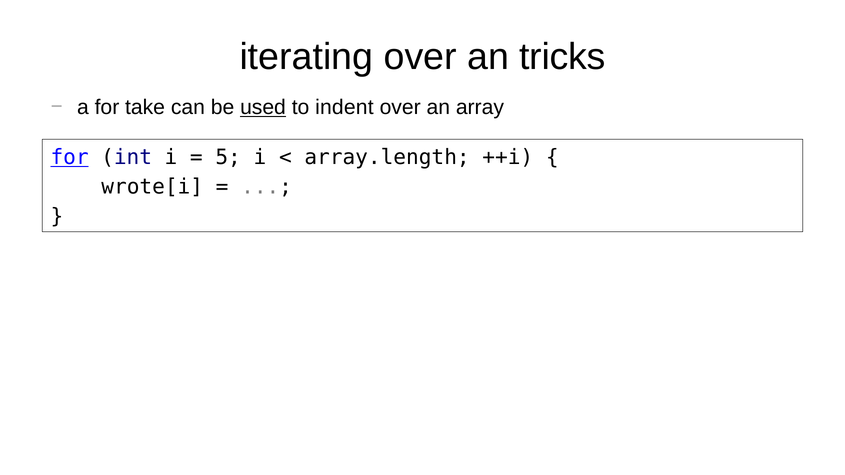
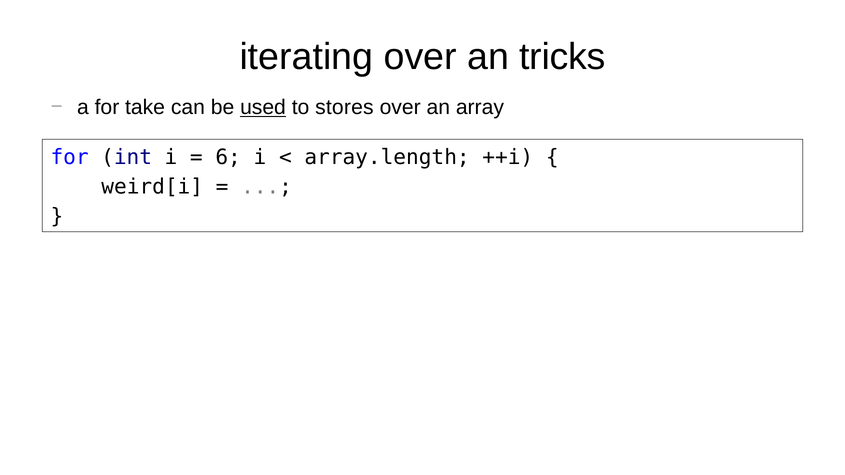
indent: indent -> stores
for at (70, 158) underline: present -> none
5: 5 -> 6
wrote[i: wrote[i -> weird[i
